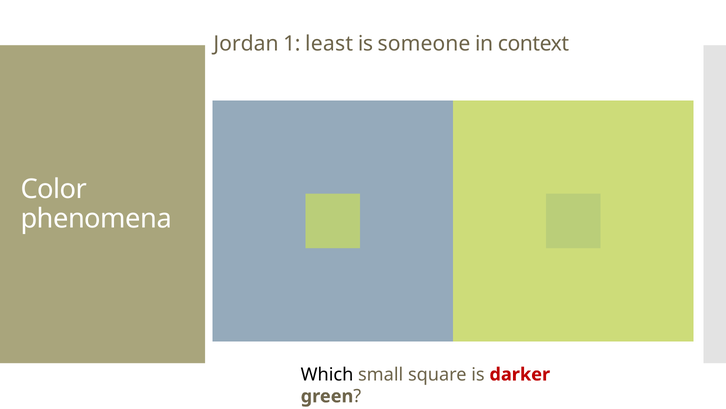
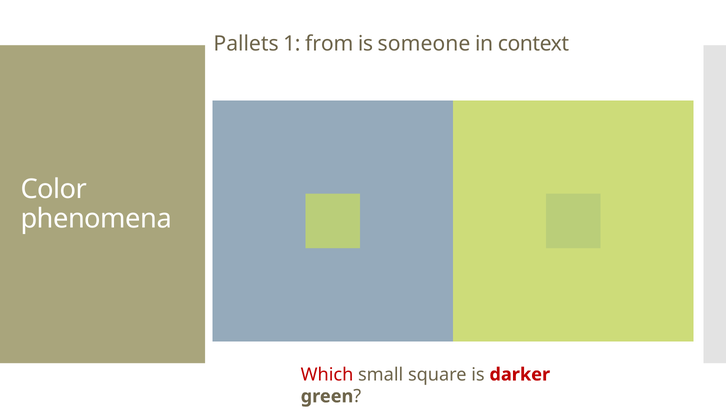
Jordan: Jordan -> Pallets
least: least -> from
Which colour: black -> red
